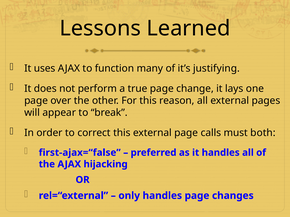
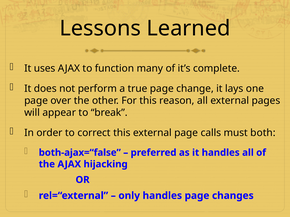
justifying: justifying -> complete
first-ajax=“false: first-ajax=“false -> both-ajax=“false
